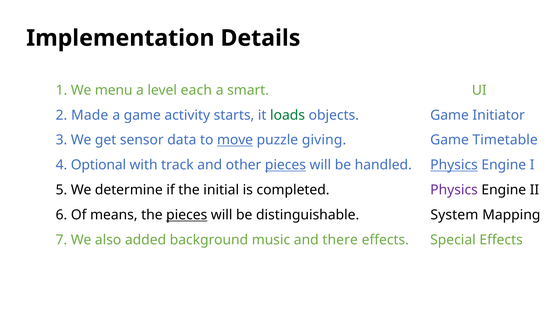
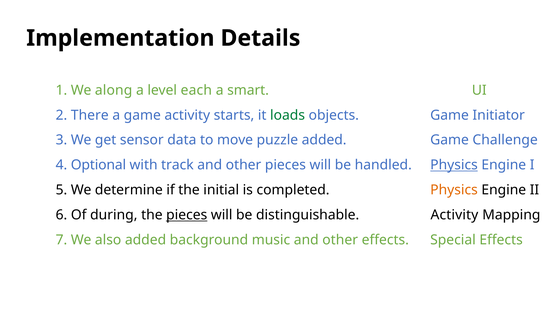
menu: menu -> along
Made: Made -> There
move underline: present -> none
puzzle giving: giving -> added
Timetable: Timetable -> Challenge
pieces at (285, 165) underline: present -> none
Physics at (454, 190) colour: purple -> orange
means: means -> during
distinguishable System: System -> Activity
music and there: there -> other
